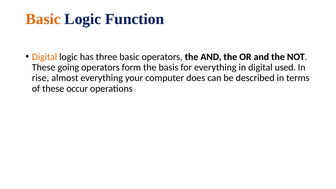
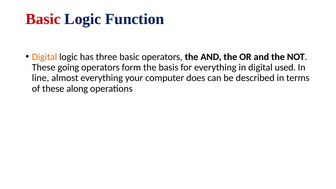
Basic at (43, 19) colour: orange -> red
rise: rise -> line
occur: occur -> along
